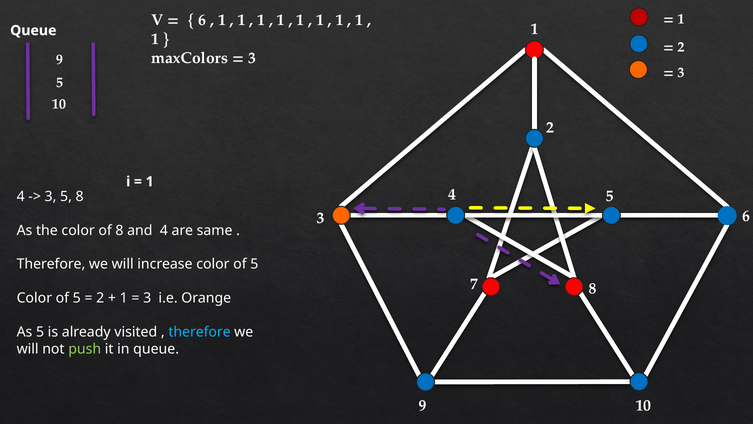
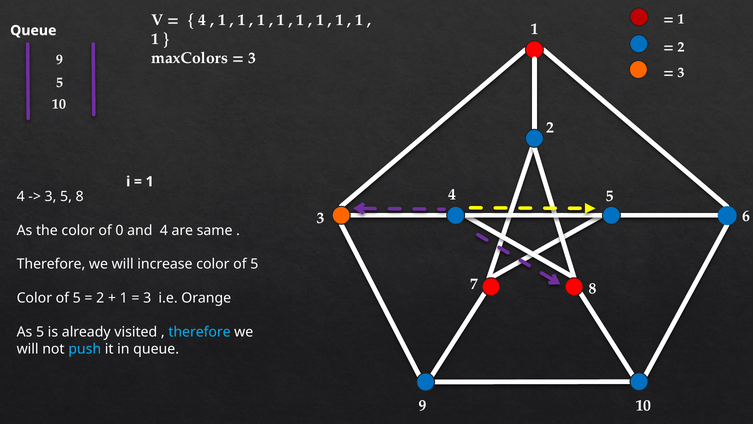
6 at (202, 20): 6 -> 4
of 8: 8 -> 0
push colour: light green -> light blue
